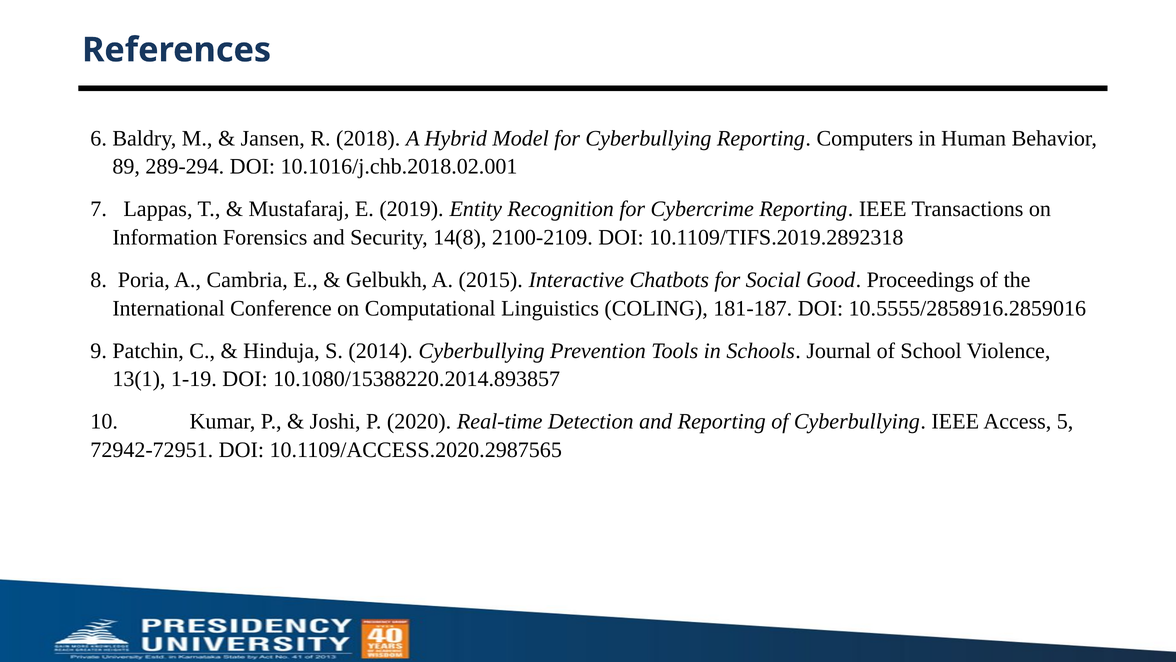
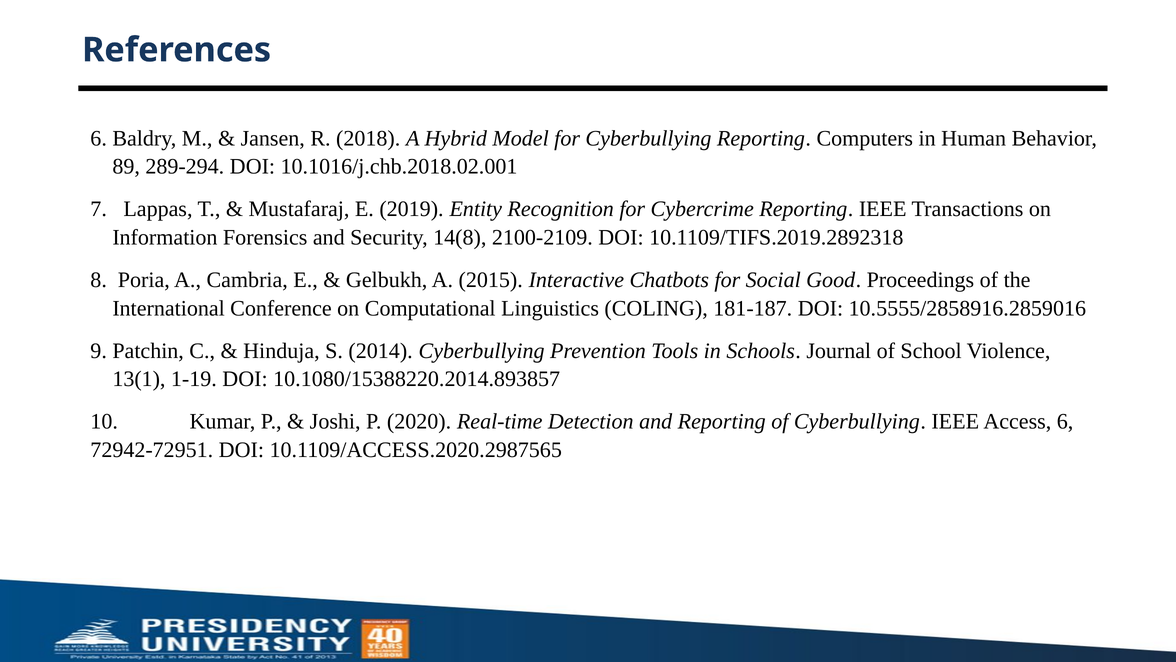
5: 5 -> 6
